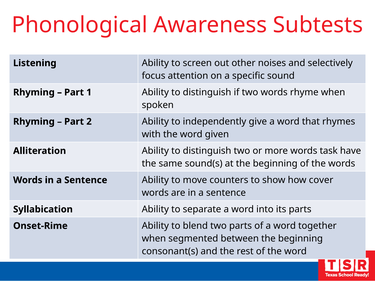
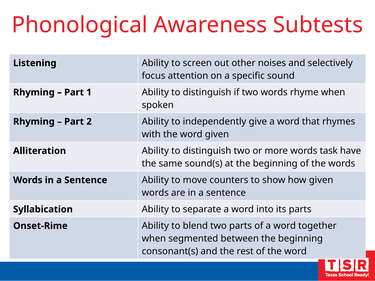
how cover: cover -> given
